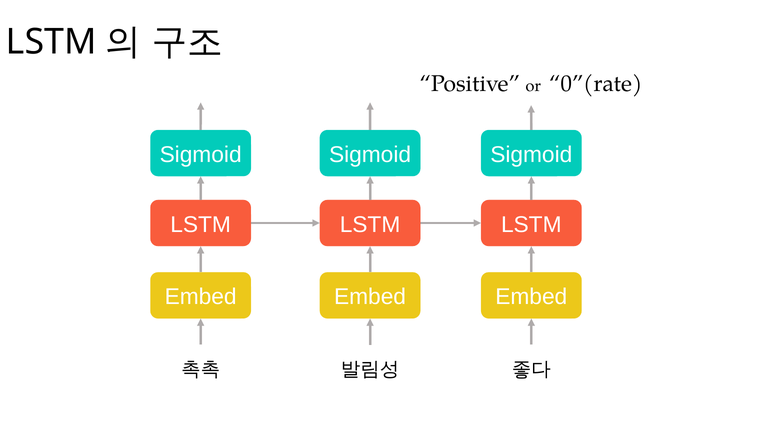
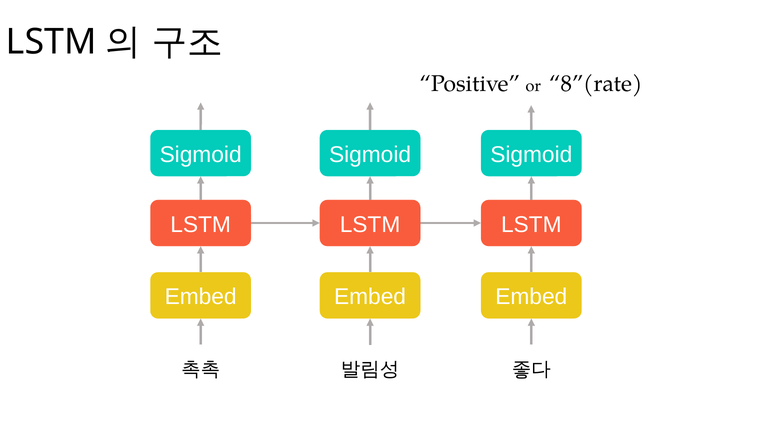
0”(rate: 0”(rate -> 8”(rate
